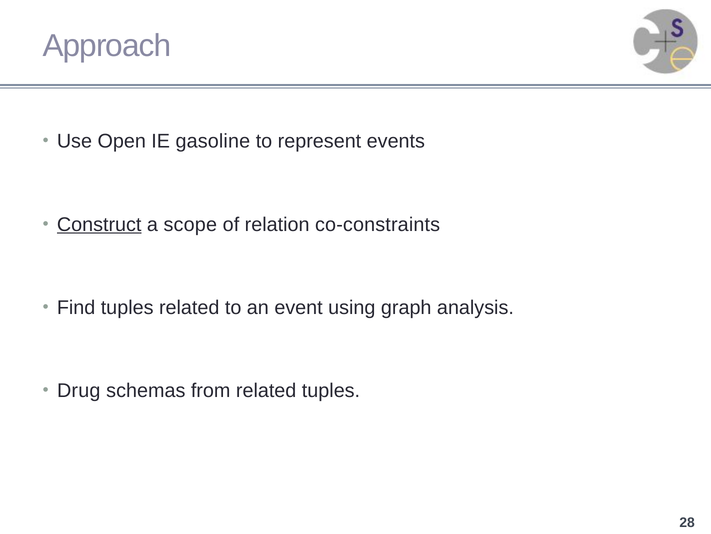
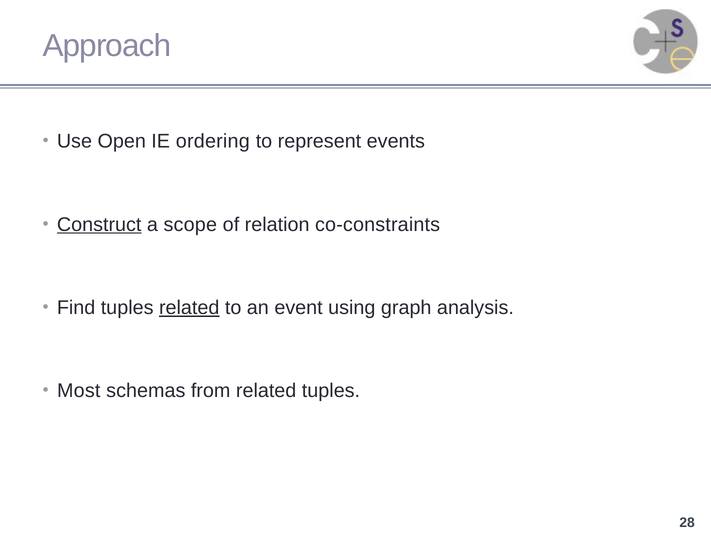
gasoline: gasoline -> ordering
related at (189, 307) underline: none -> present
Drug: Drug -> Most
